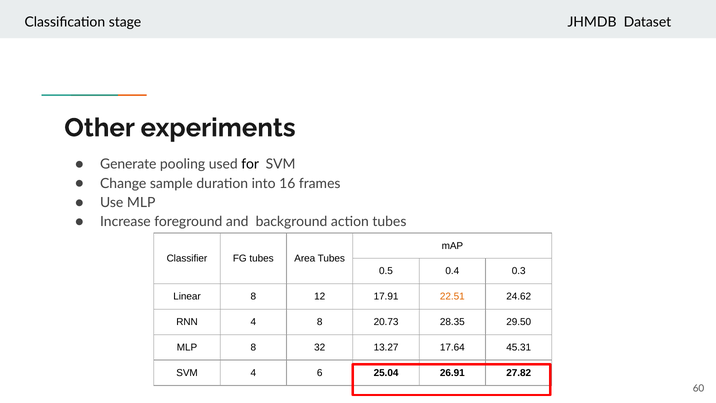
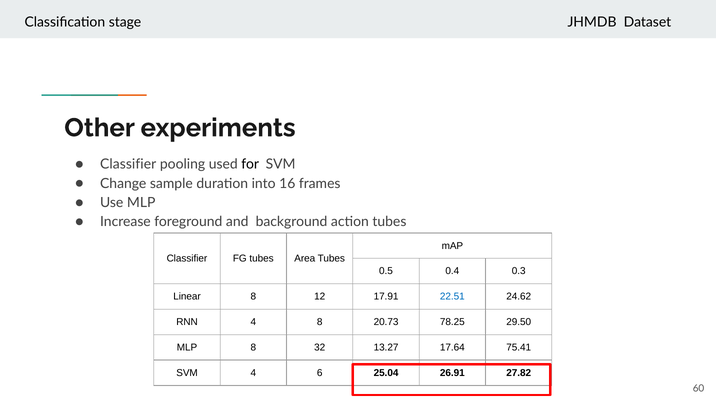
Generate at (128, 164): Generate -> Classifier
22.51 colour: orange -> blue
28.35: 28.35 -> 78.25
45.31: 45.31 -> 75.41
